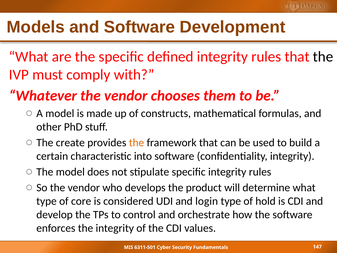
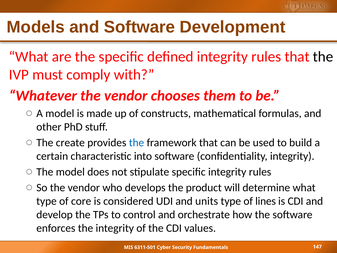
the at (137, 143) colour: orange -> blue
login: login -> units
hold: hold -> lines
